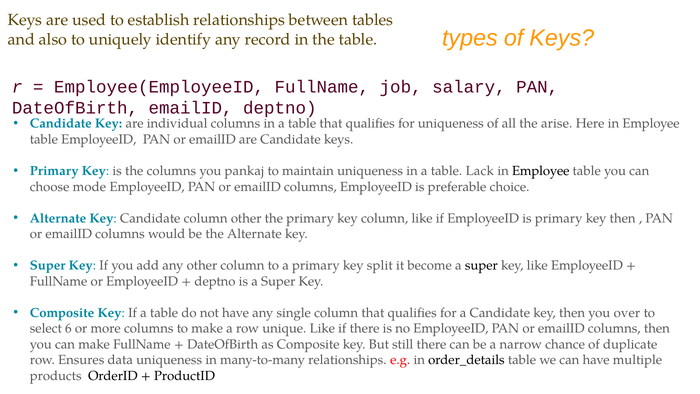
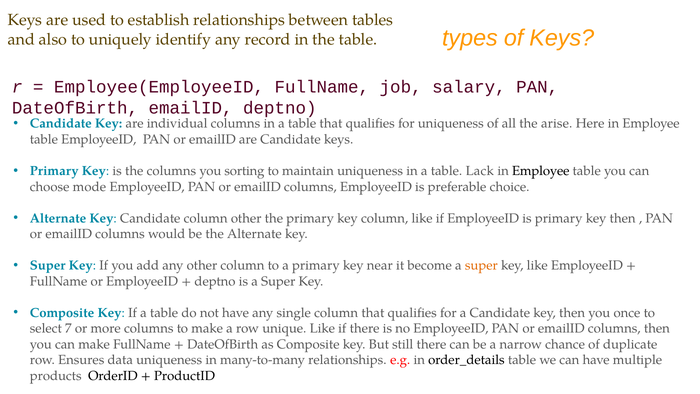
pankaj: pankaj -> sorting
split: split -> near
super at (481, 265) colour: black -> orange
over: over -> once
6: 6 -> 7
